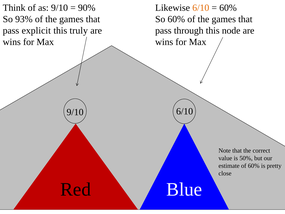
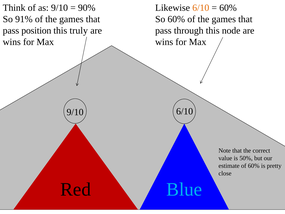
93%: 93% -> 91%
explicit: explicit -> position
Blue colour: white -> light blue
